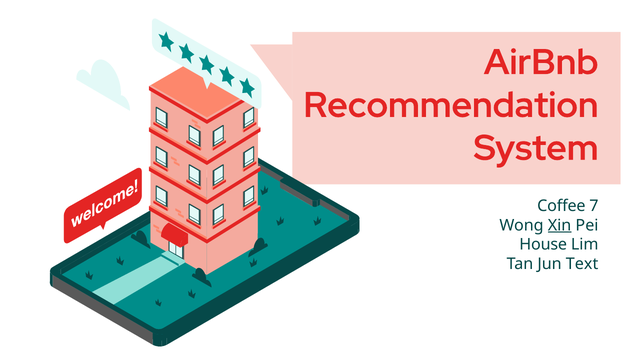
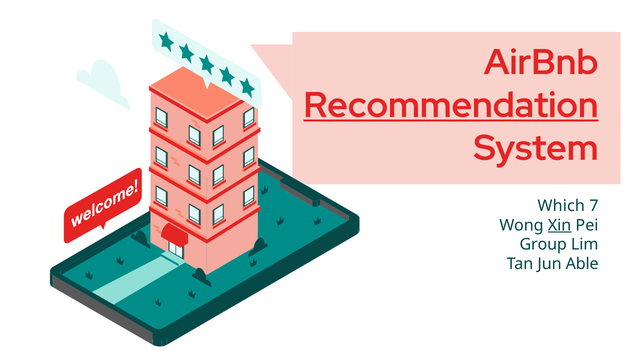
Recommendation underline: none -> present
Coffee: Coffee -> Which
House: House -> Group
Text: Text -> Able
